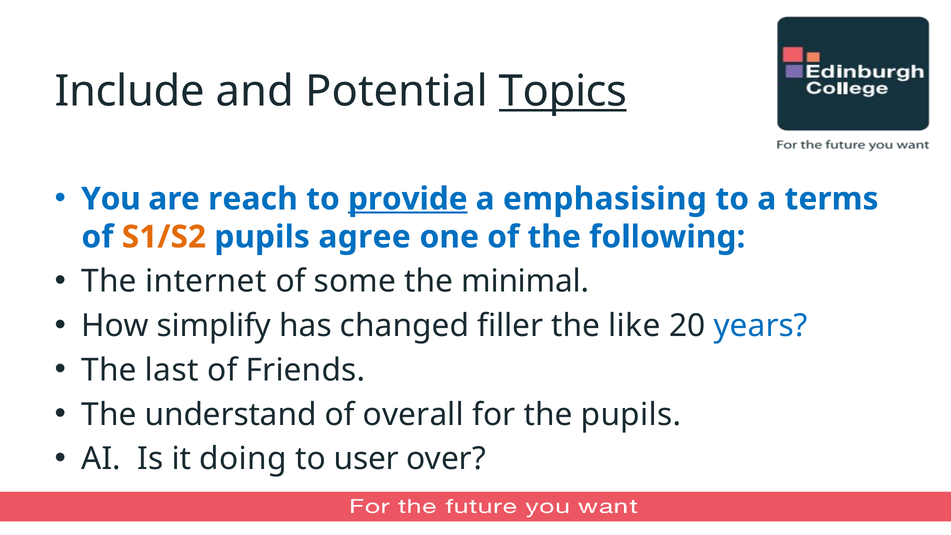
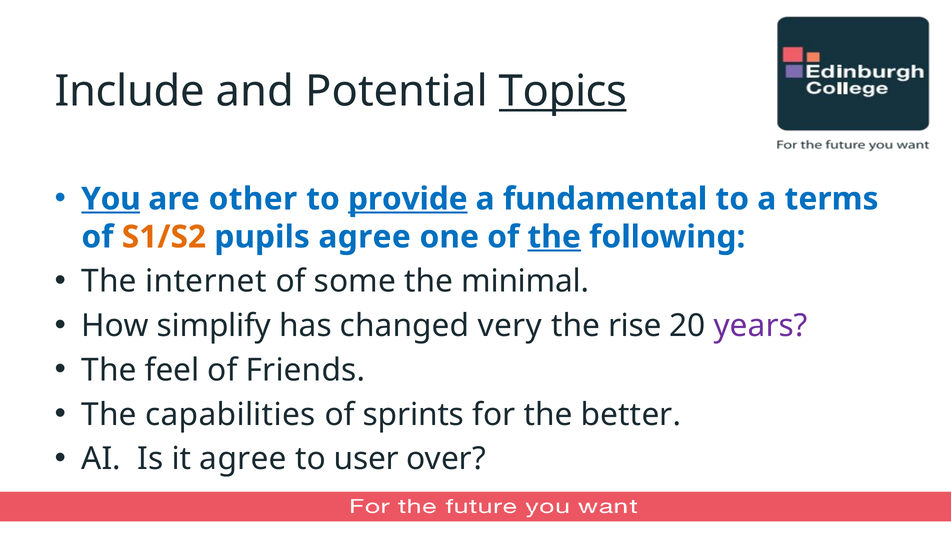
You underline: none -> present
reach: reach -> other
emphasising: emphasising -> fundamental
the at (554, 237) underline: none -> present
filler: filler -> very
like: like -> rise
years colour: blue -> purple
last: last -> feel
understand: understand -> capabilities
overall: overall -> sprints
the pupils: pupils -> better
it doing: doing -> agree
